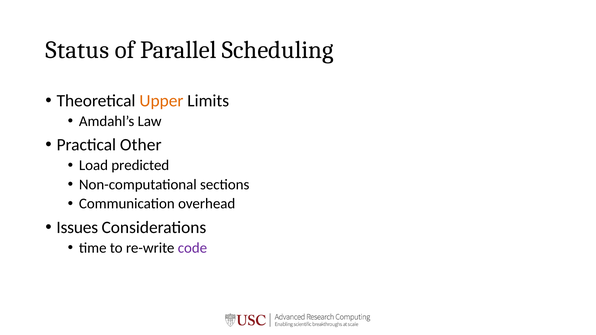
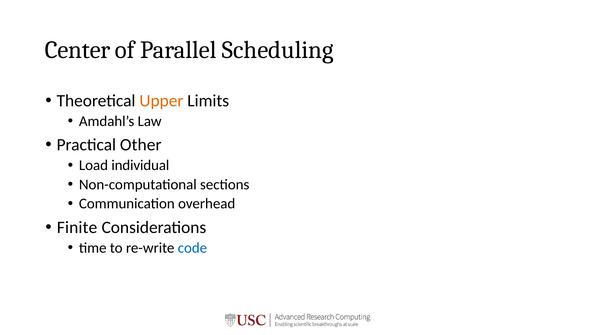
Status: Status -> Center
predicted: predicted -> individual
Issues: Issues -> Finite
code colour: purple -> blue
